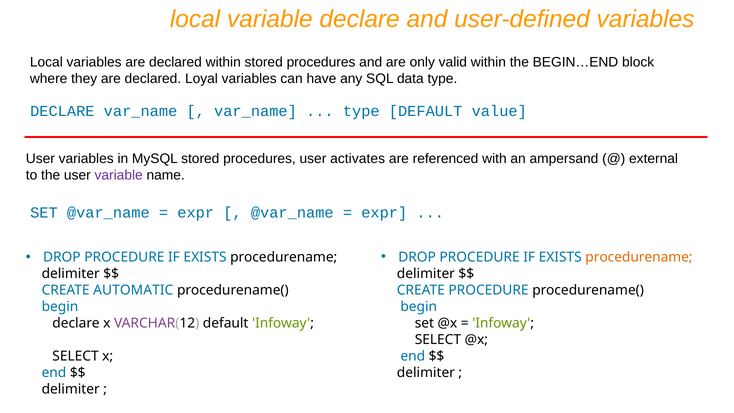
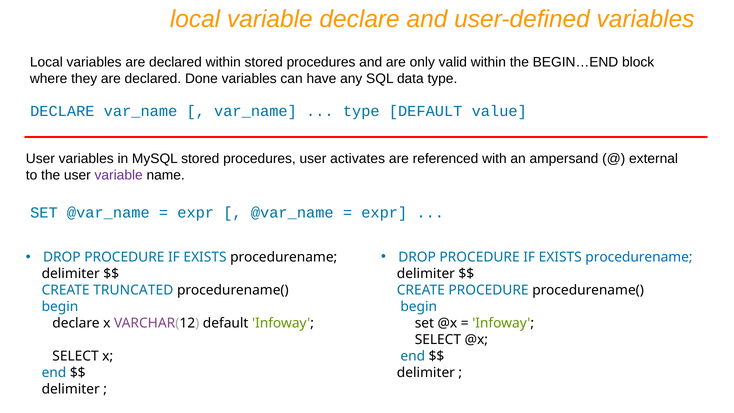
Loyal: Loyal -> Done
procedurename at (639, 257) colour: orange -> blue
AUTOMATIC: AUTOMATIC -> TRUNCATED
